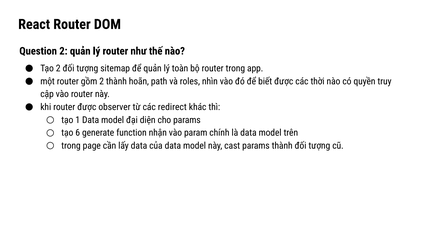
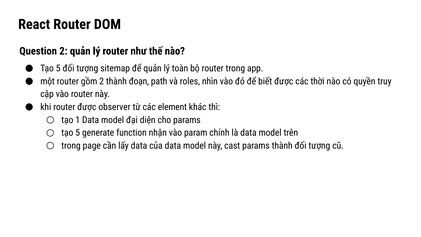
2 at (58, 68): 2 -> 5
hoãn: hoãn -> đoạn
redirect: redirect -> element
6 at (78, 133): 6 -> 5
